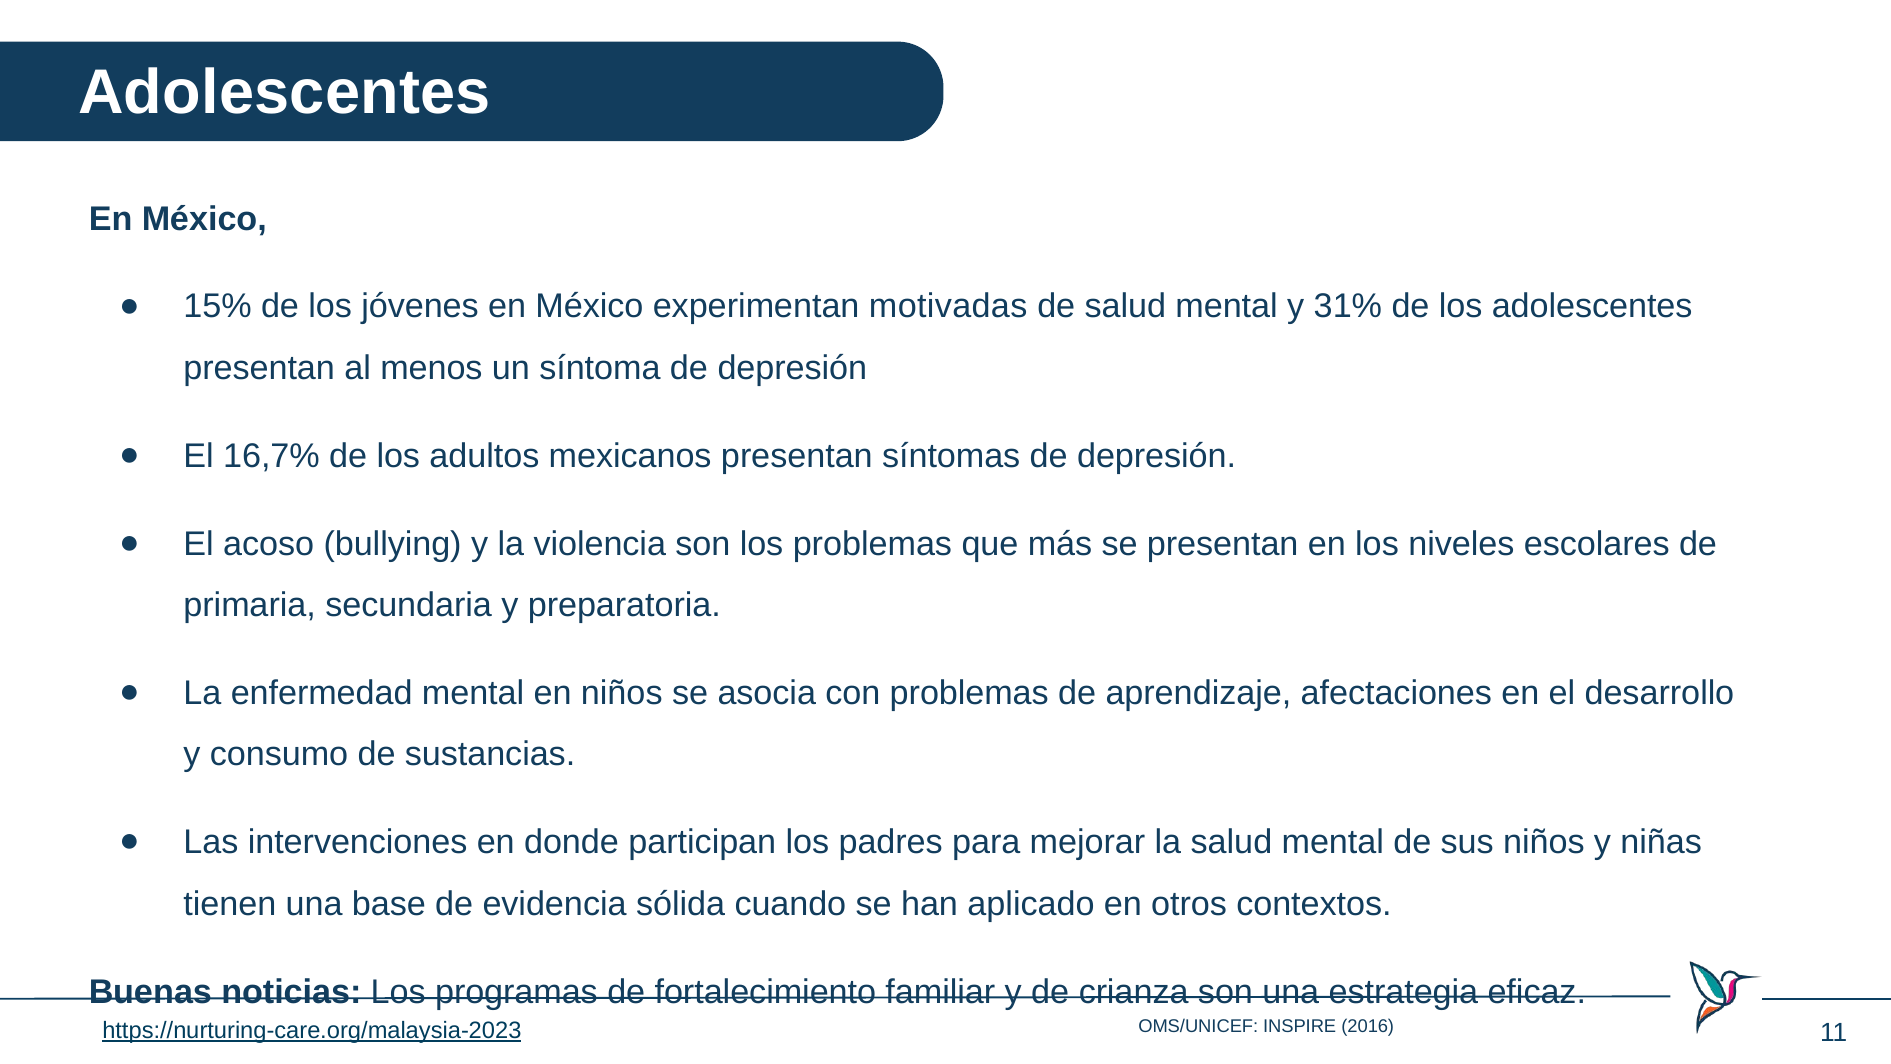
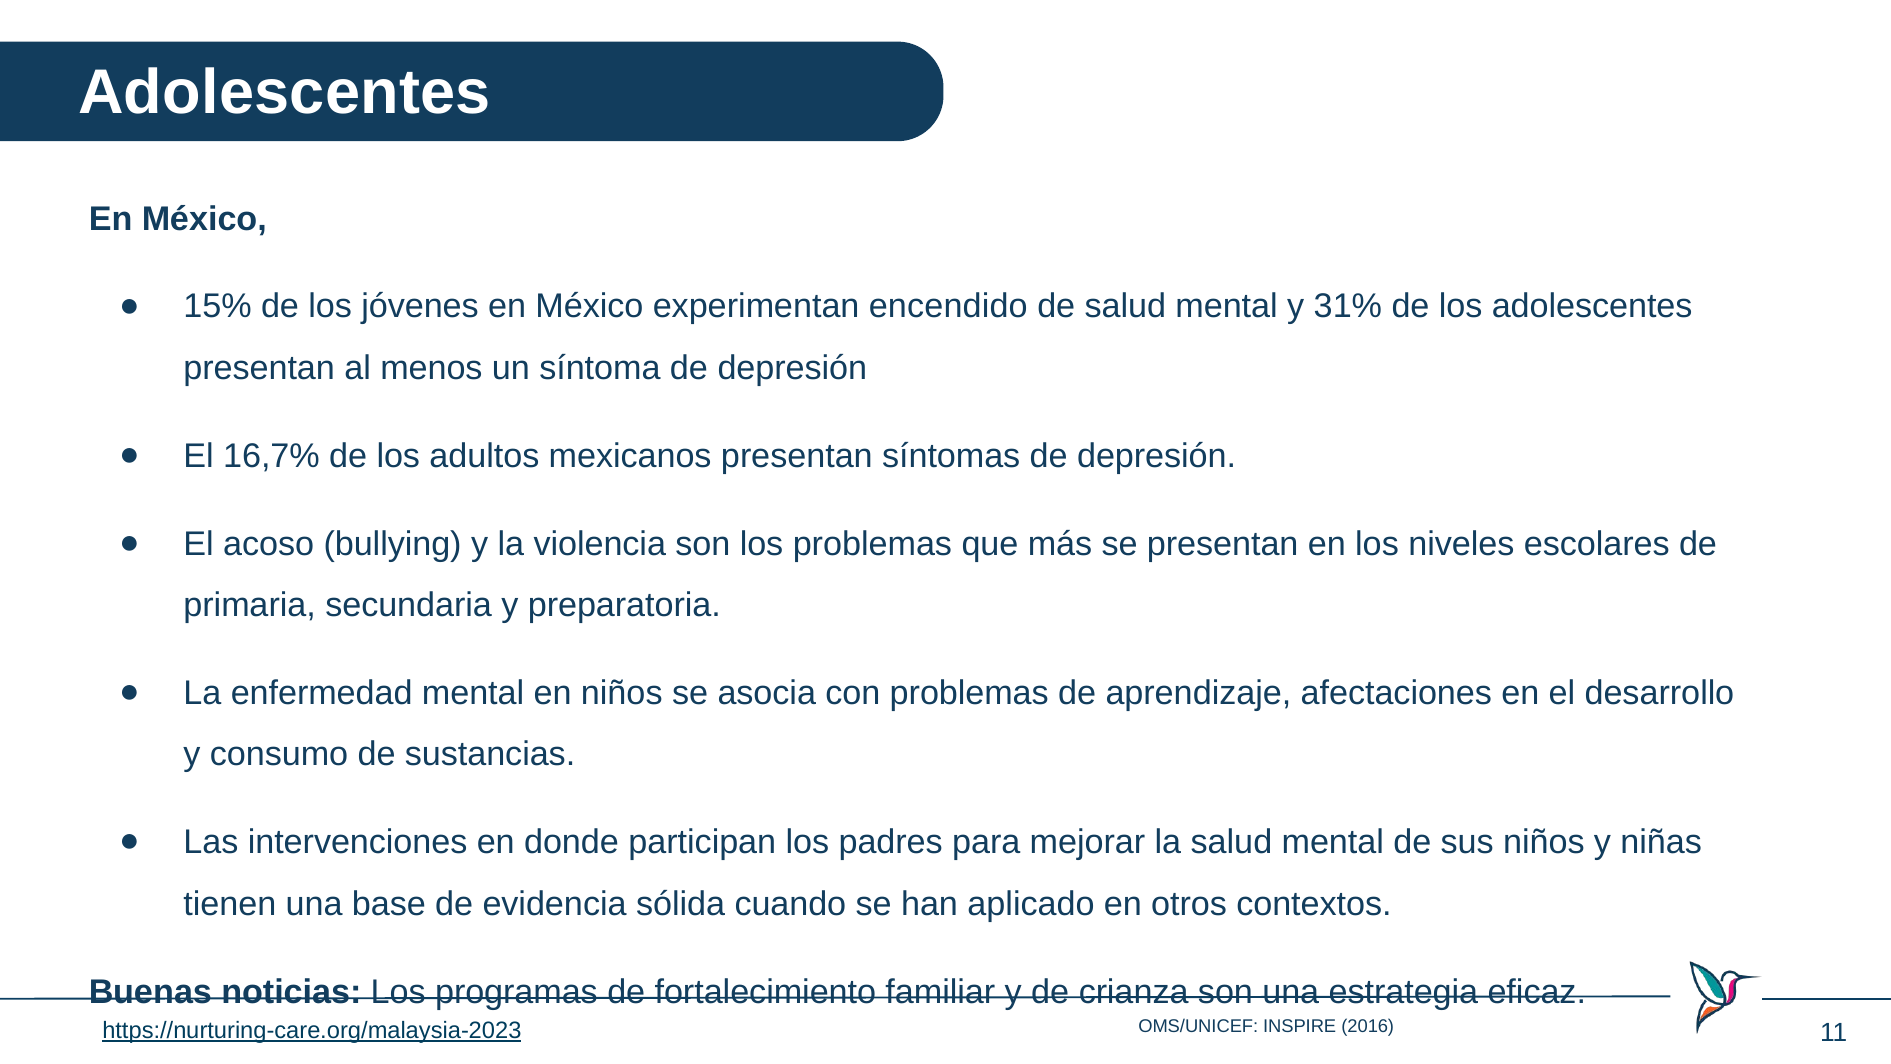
motivadas: motivadas -> encendido
